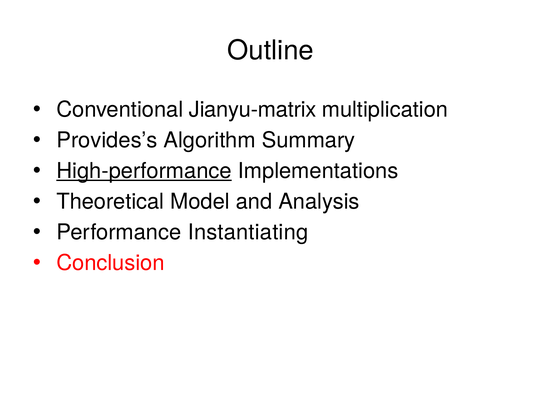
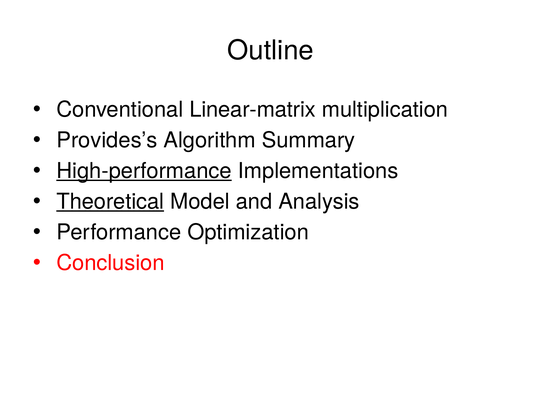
Jianyu-matrix: Jianyu-matrix -> Linear-matrix
Theoretical underline: none -> present
Instantiating: Instantiating -> Optimization
